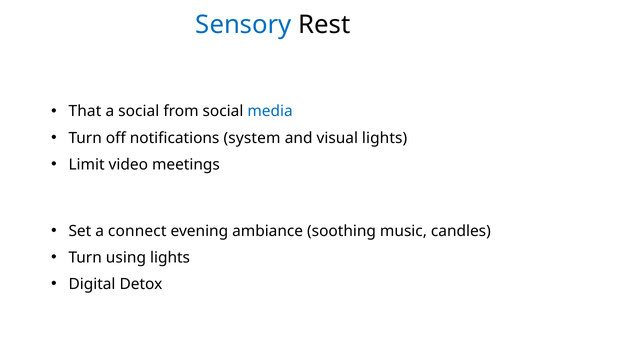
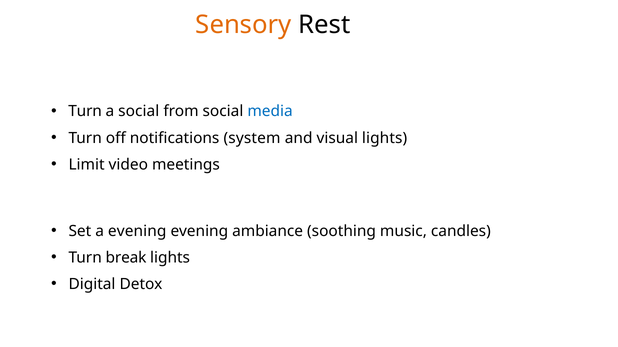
Sensory colour: blue -> orange
That at (85, 112): That -> Turn
a connect: connect -> evening
using: using -> break
